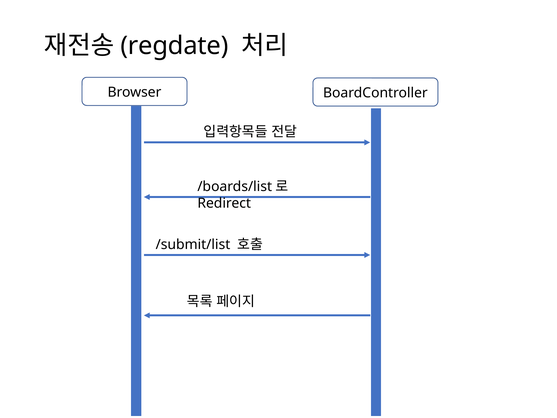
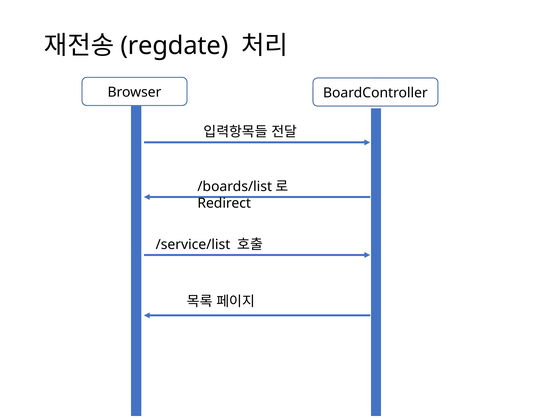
/submit/list: /submit/list -> /service/list
